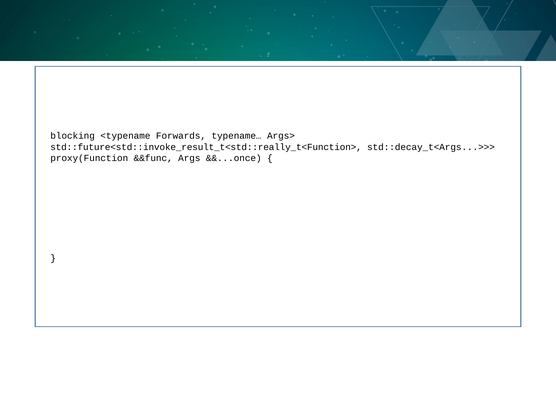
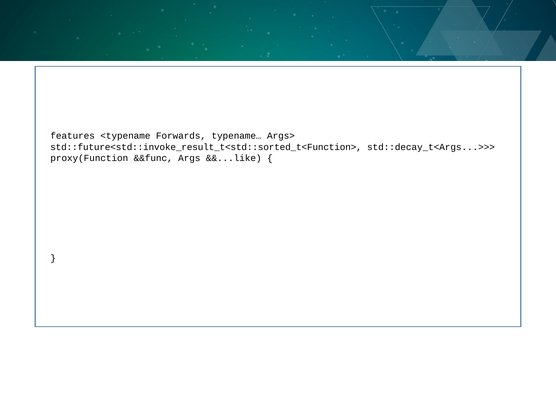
blocking: blocking -> features
std::future<std::invoke_result_t<std::really_t<Function>: std::future<std::invoke_result_t<std::really_t<Function> -> std::future<std::invoke_result_t<std::sorted_t<Function>
&&...once: &&...once -> &&...like
